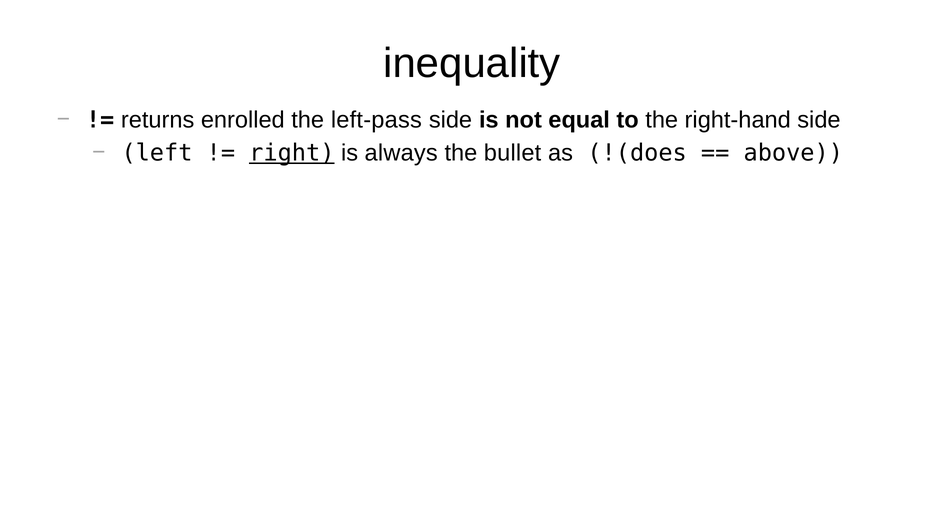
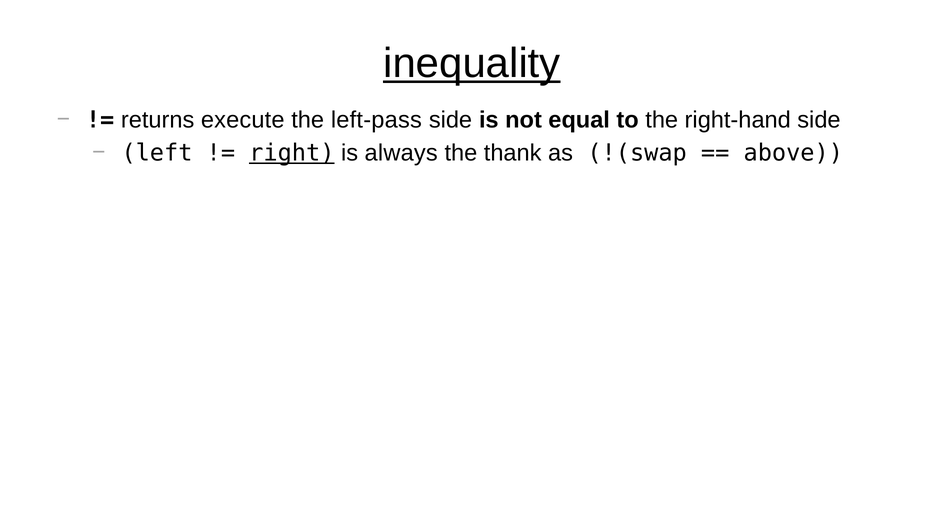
inequality underline: none -> present
enrolled: enrolled -> execute
bullet: bullet -> thank
!(does: !(does -> !(swap
